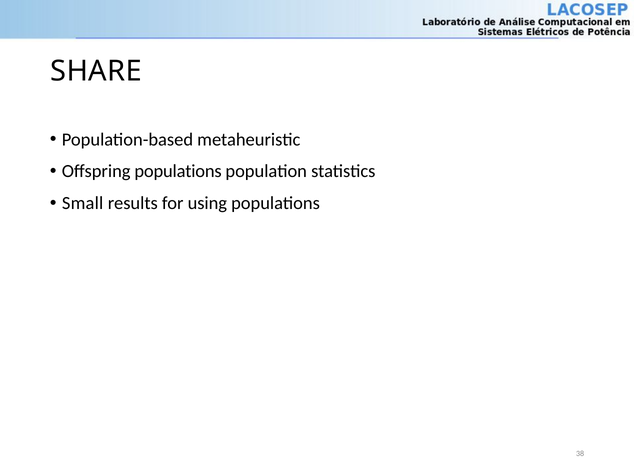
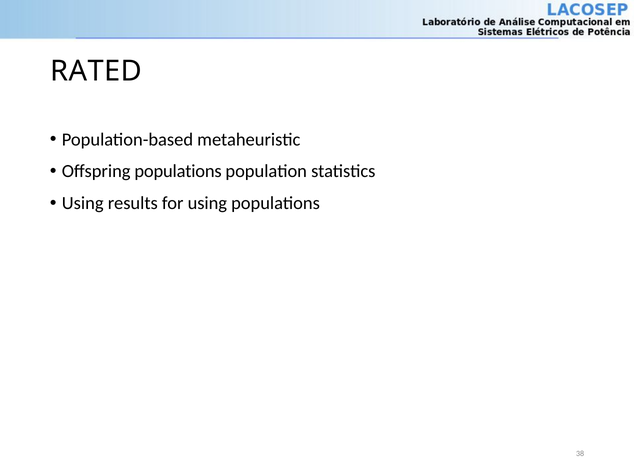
SHARE: SHARE -> RATED
Small at (83, 203): Small -> Using
